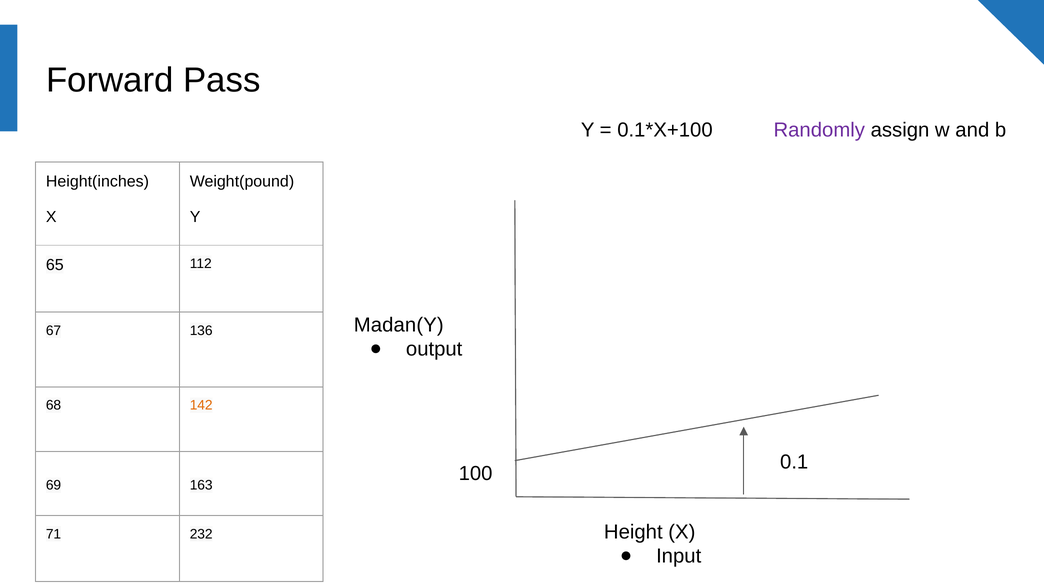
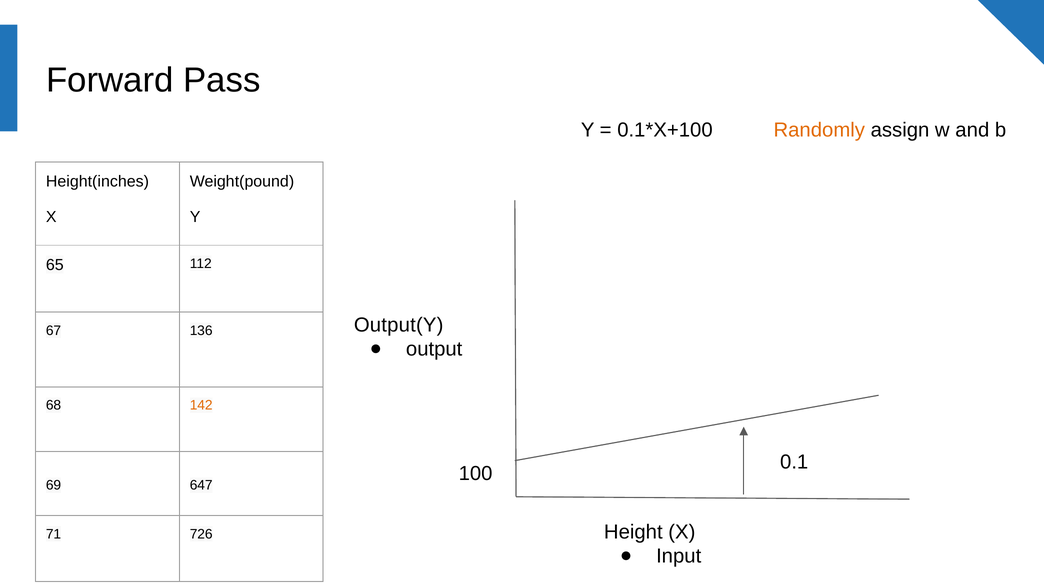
Randomly colour: purple -> orange
Madan(Y: Madan(Y -> Output(Y
163: 163 -> 647
232: 232 -> 726
